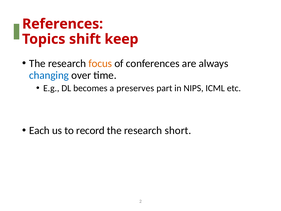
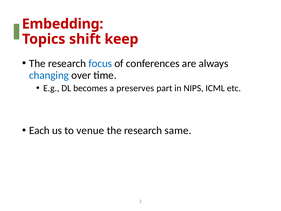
References: References -> Embedding
focus colour: orange -> blue
record: record -> venue
short: short -> same
